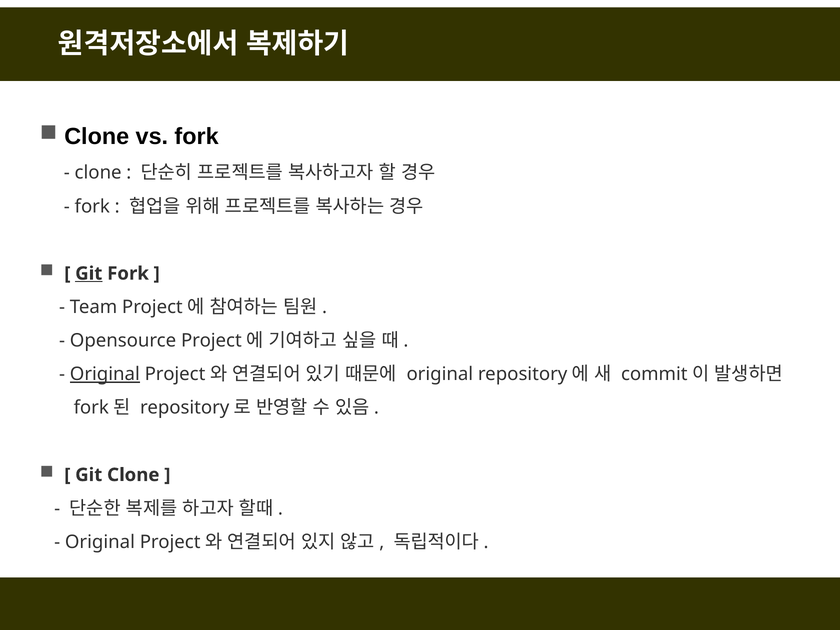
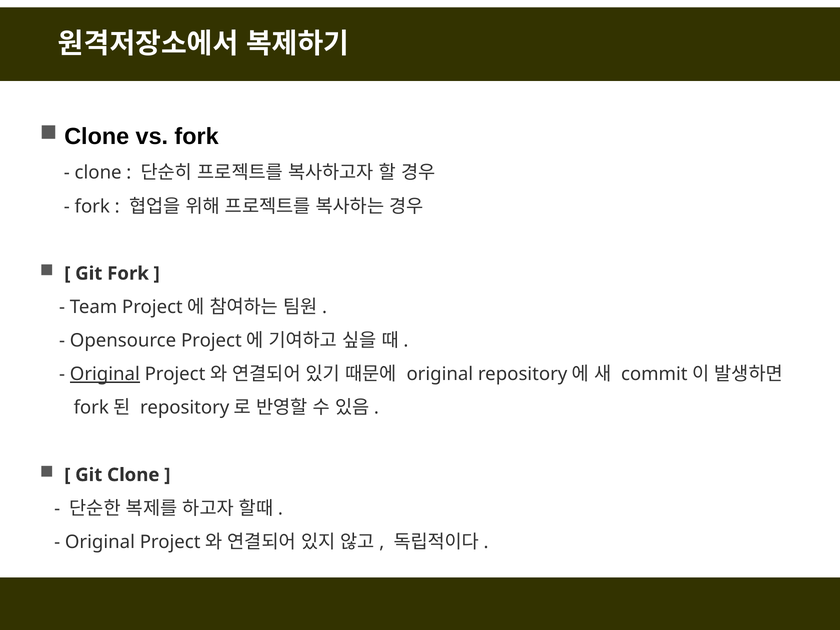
Git at (89, 274) underline: present -> none
